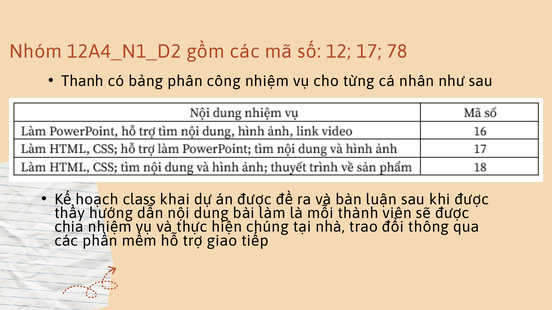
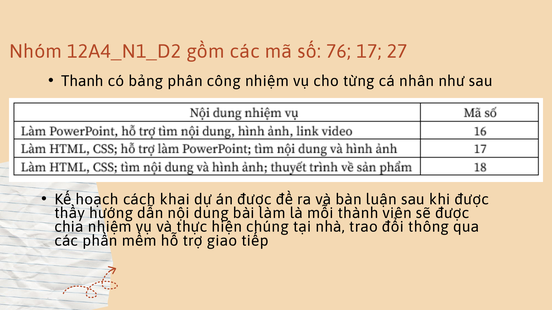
12: 12 -> 76
78: 78 -> 27
class: class -> cách
